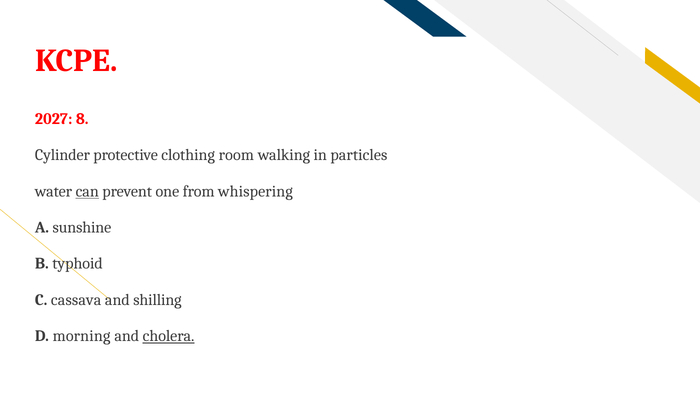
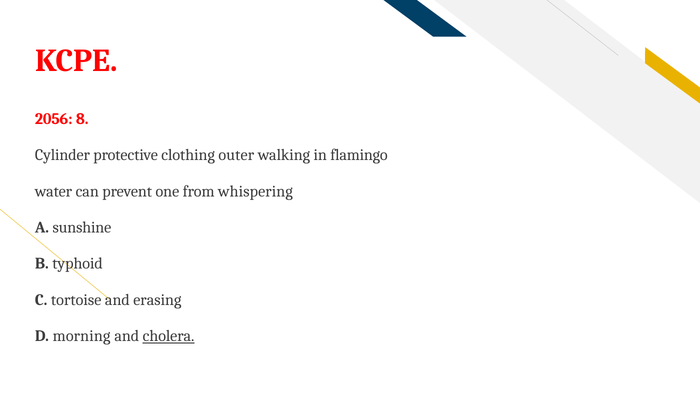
2027: 2027 -> 2056
room: room -> outer
particles: particles -> flamingo
can underline: present -> none
cassava: cassava -> tortoise
shilling: shilling -> erasing
